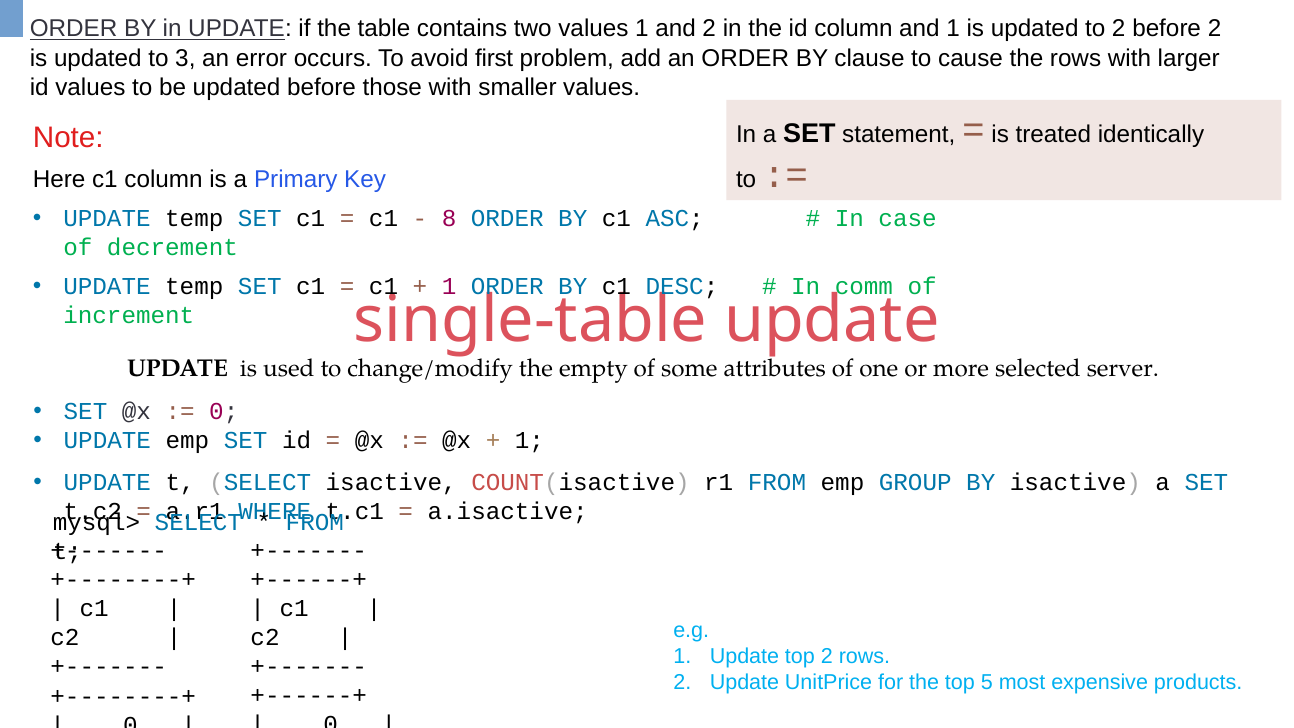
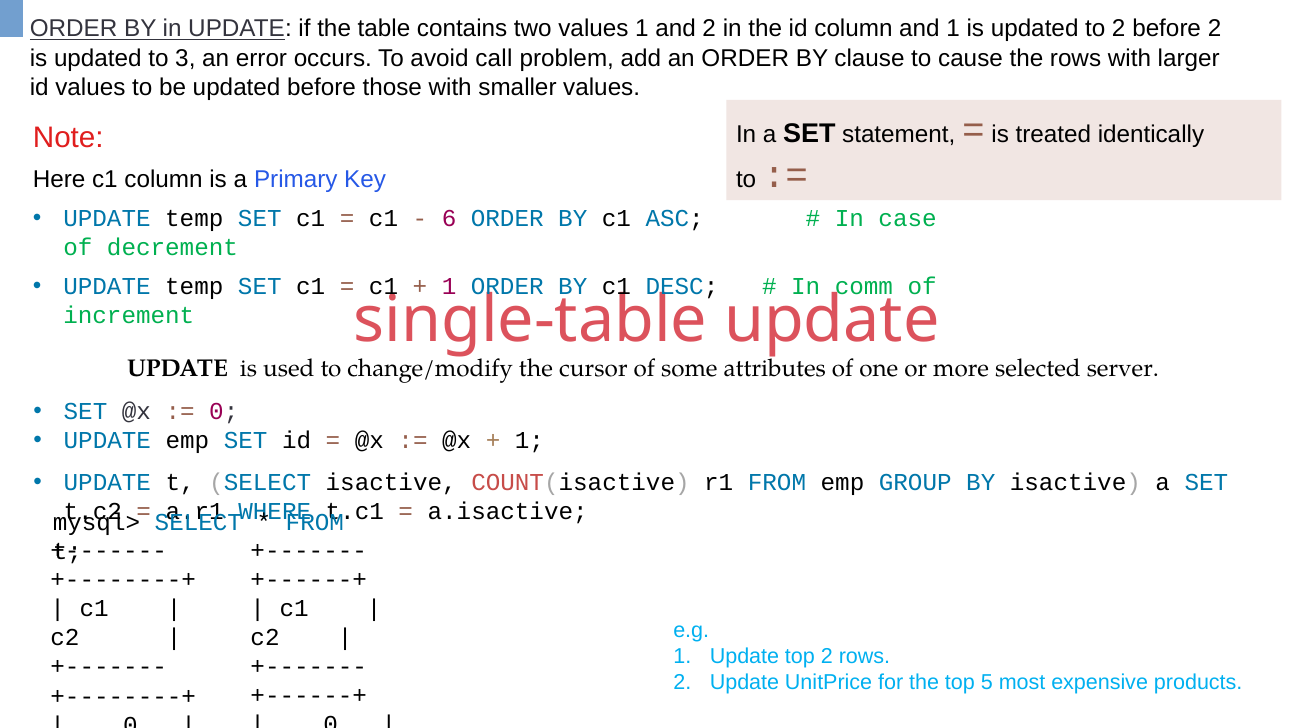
first: first -> call
8 at (449, 218): 8 -> 6
empty: empty -> cursor
